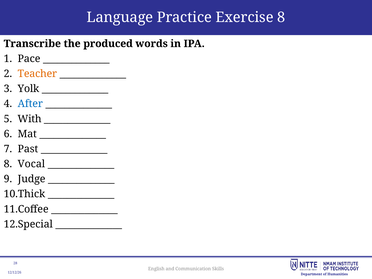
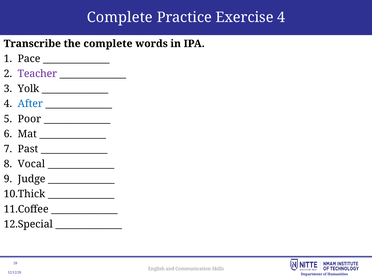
Language at (120, 17): Language -> Complete
Exercise 8: 8 -> 4
the produced: produced -> complete
Teacher colour: orange -> purple
With: With -> Poor
